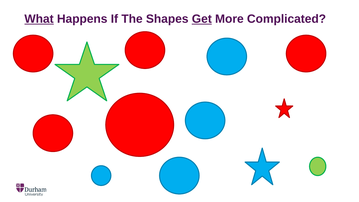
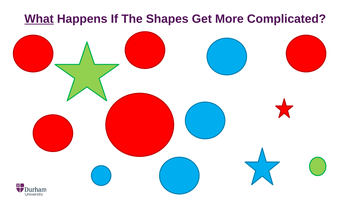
Get underline: present -> none
